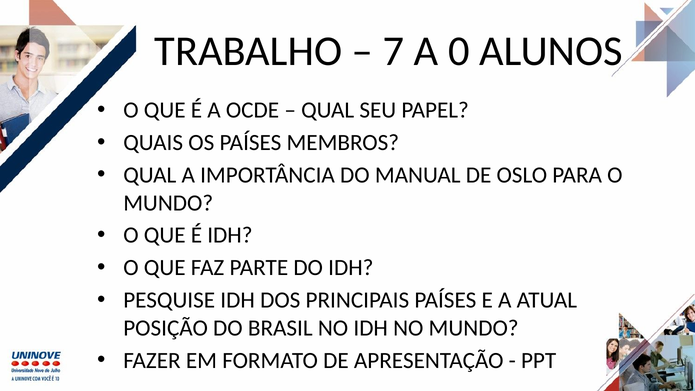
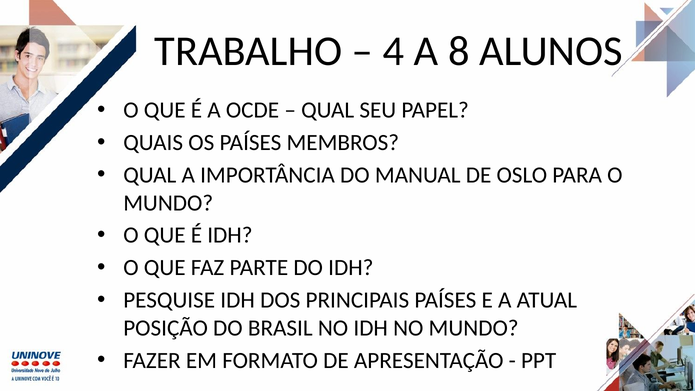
7: 7 -> 4
0: 0 -> 8
